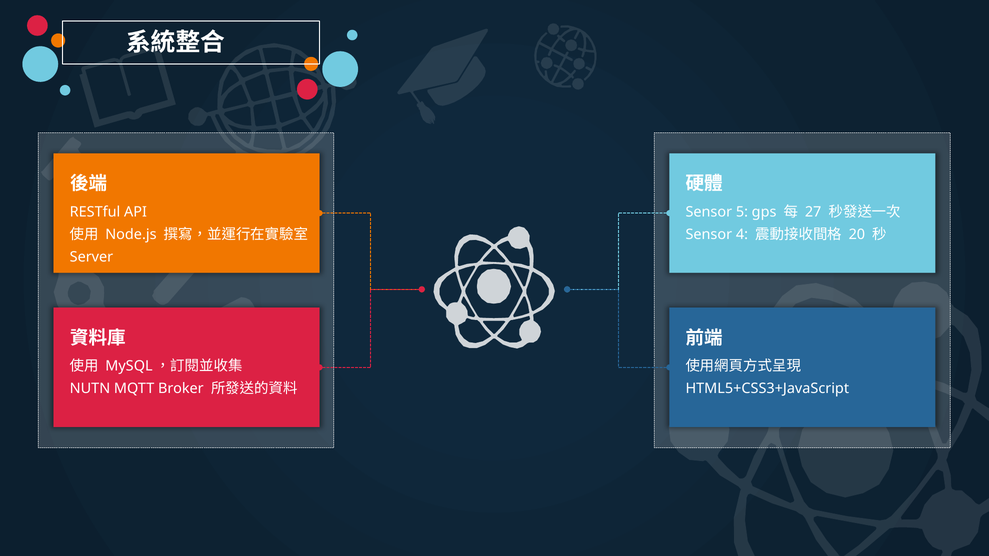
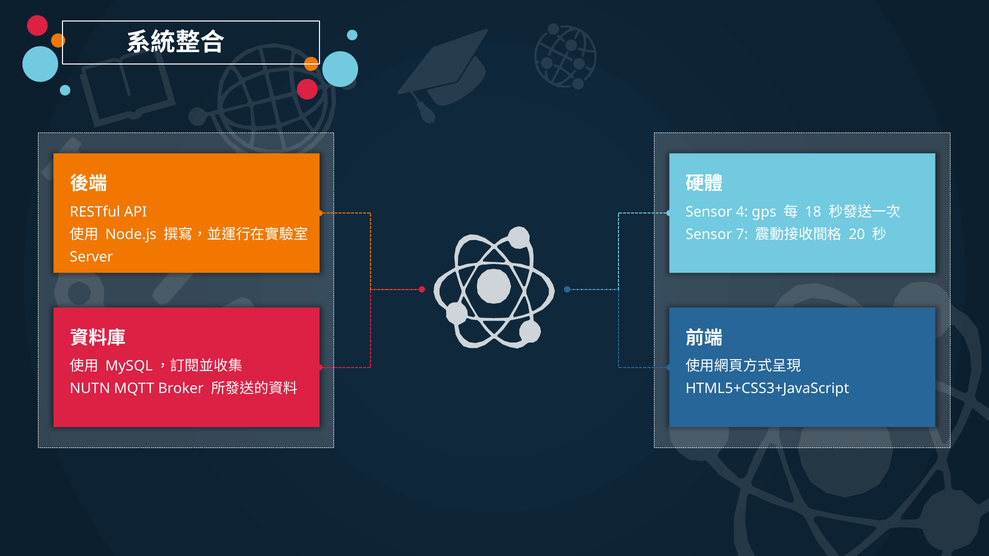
5: 5 -> 4
27: 27 -> 18
4: 4 -> 7
